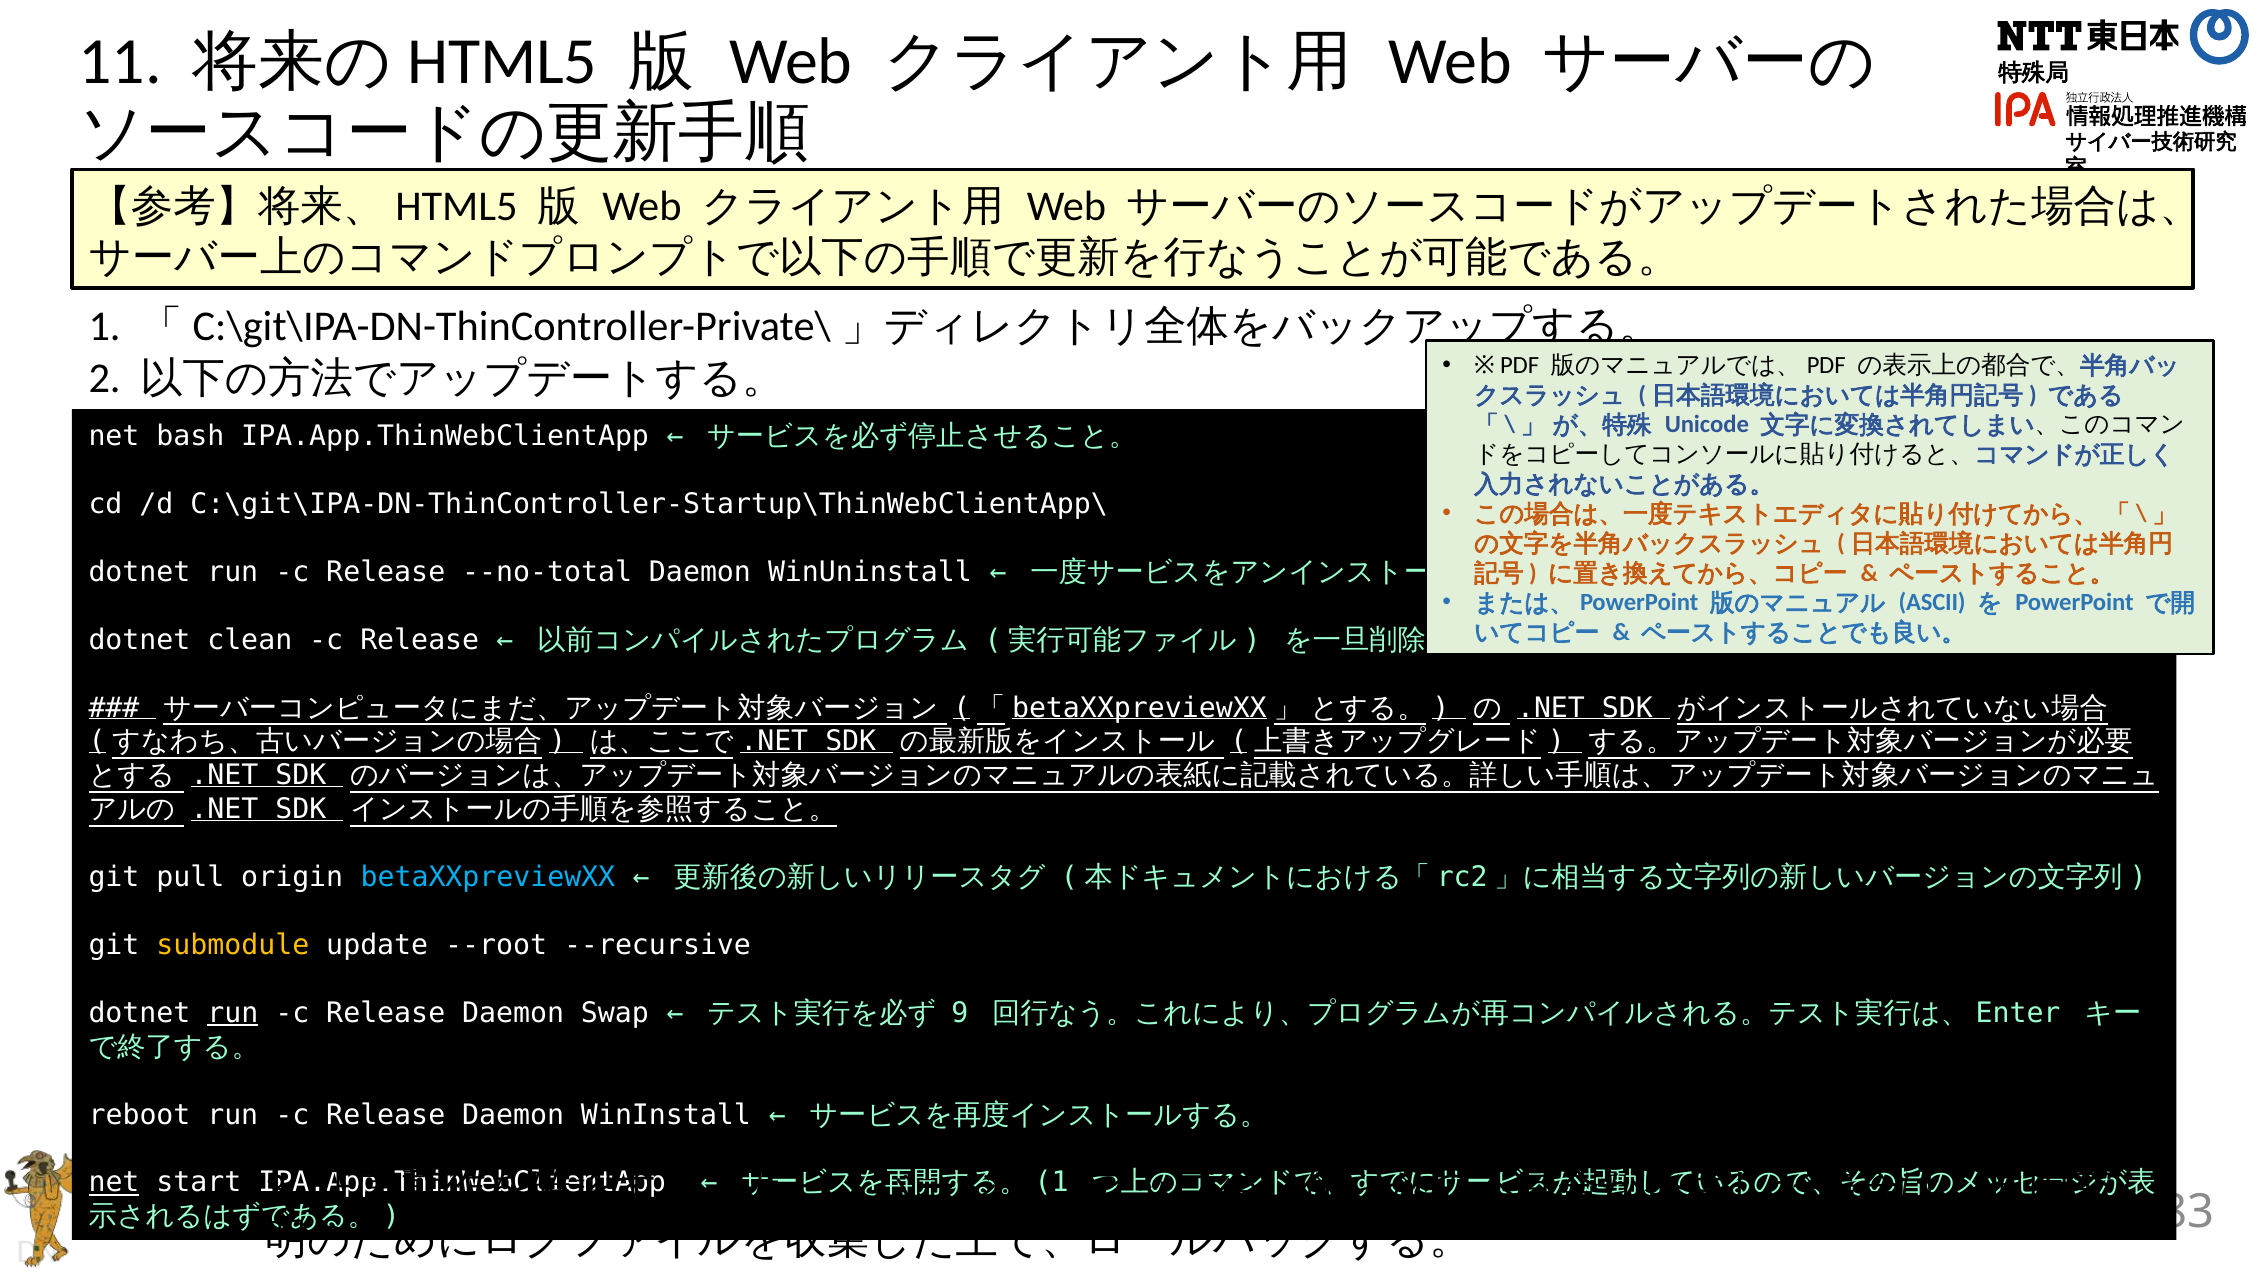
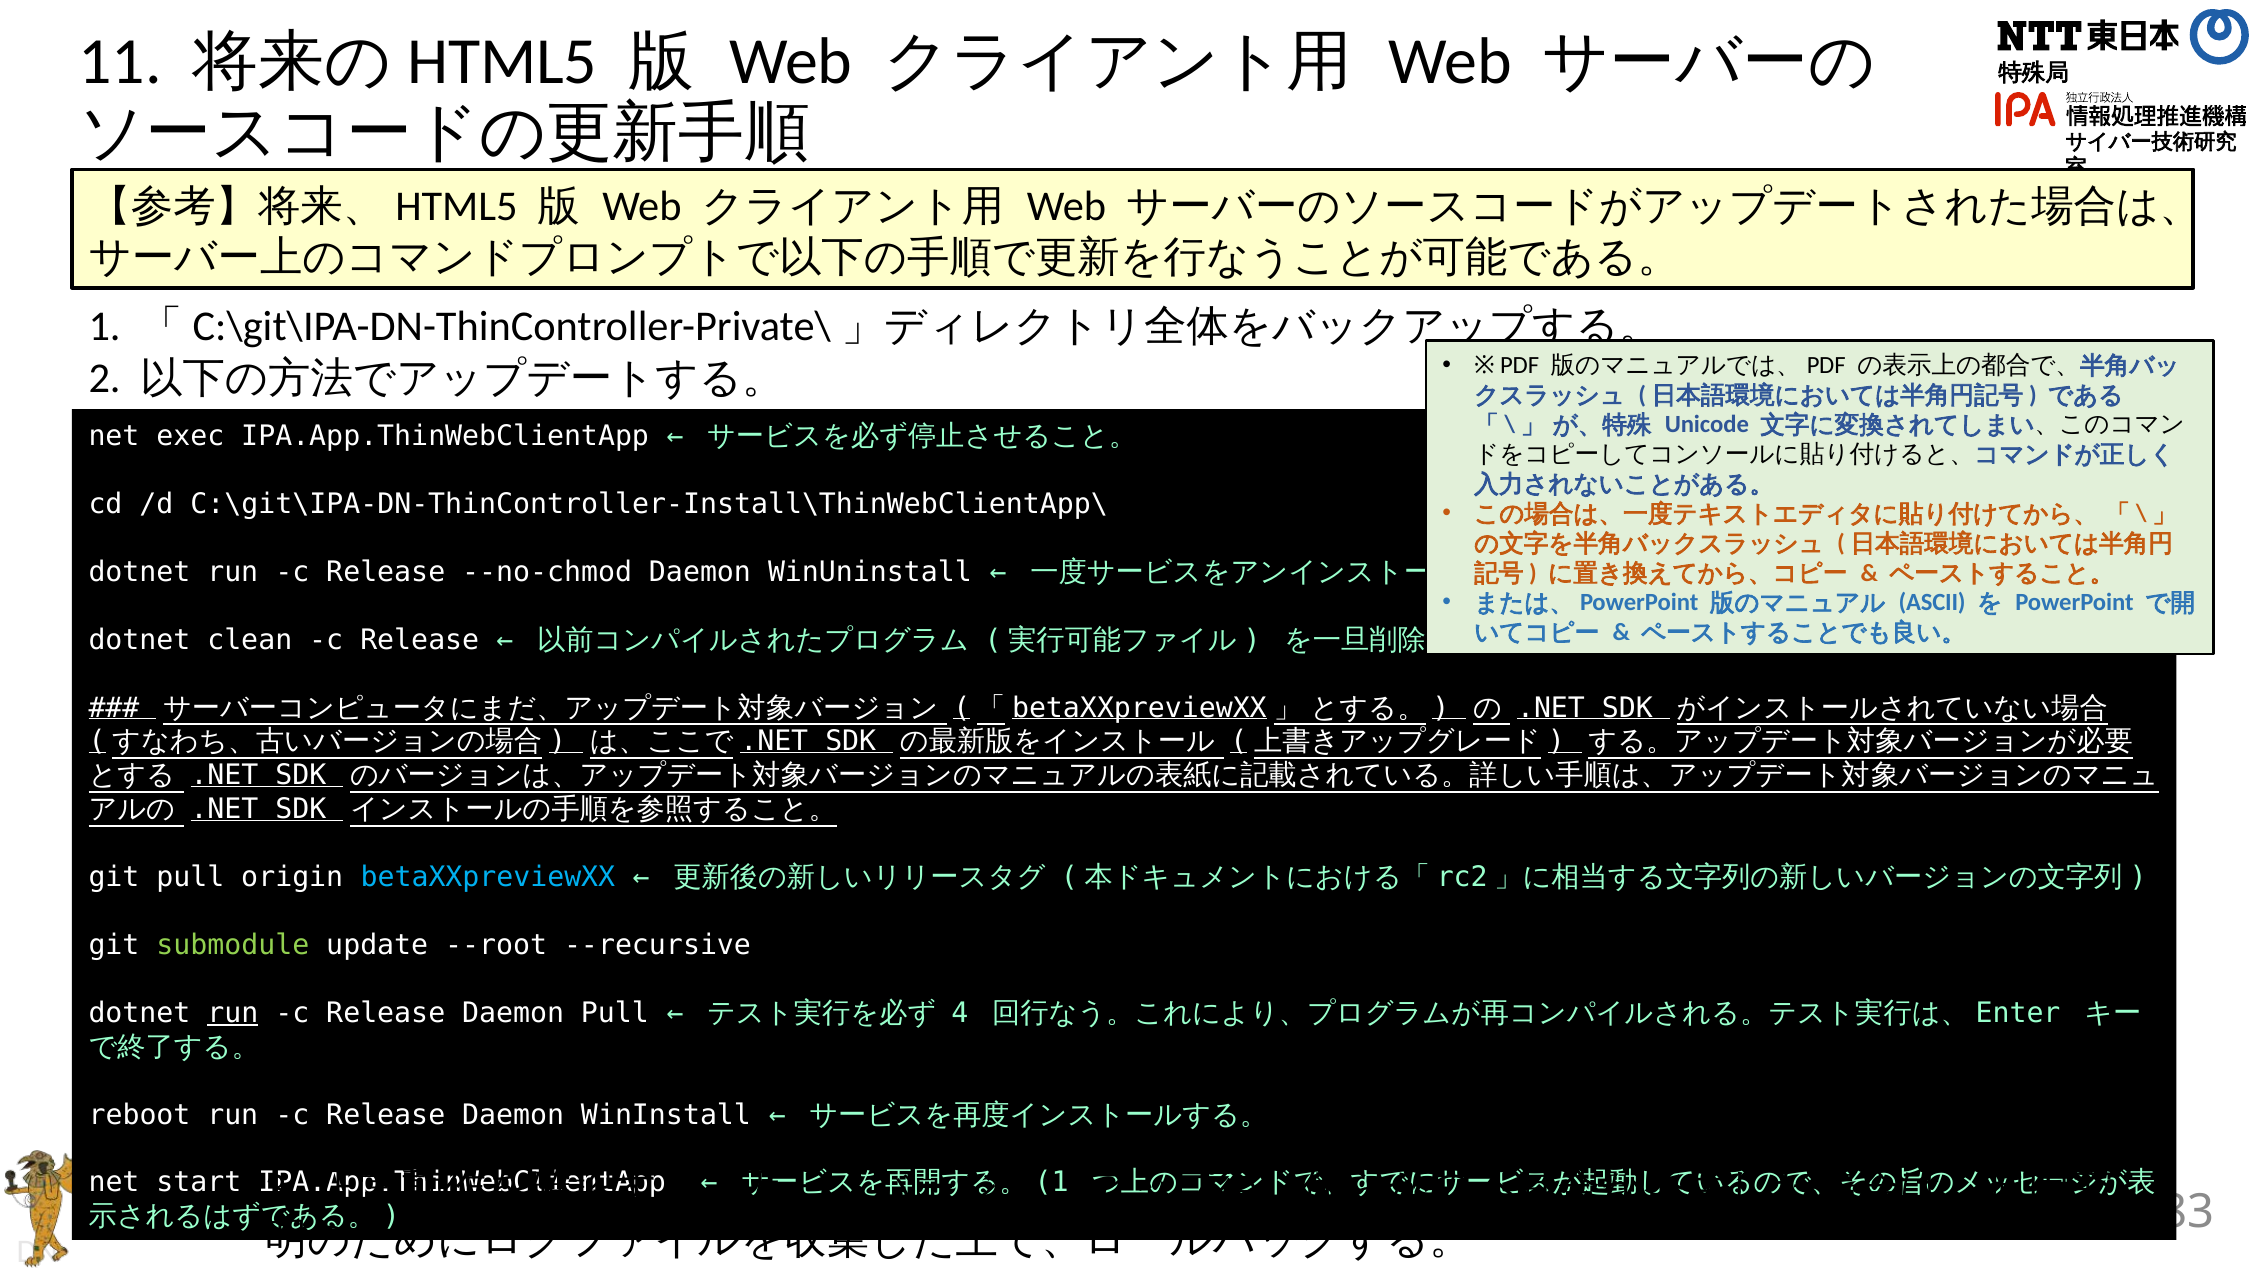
bash: bash -> exec
C:\git\IPA-DN-ThinController-Startup\ThinWebClientApp\: C:\git\IPA-DN-ThinController-Startup\ThinWebClientApp\ -> C:\git\IPA-DN-ThinController-Install\ThinWebClientApp\
--no-total: --no-total -> --no-chmod
submodule colour: yellow -> light green
Daemon Swap: Swap -> Pull
9: 9 -> 4
net at (114, 1182) underline: present -> none
